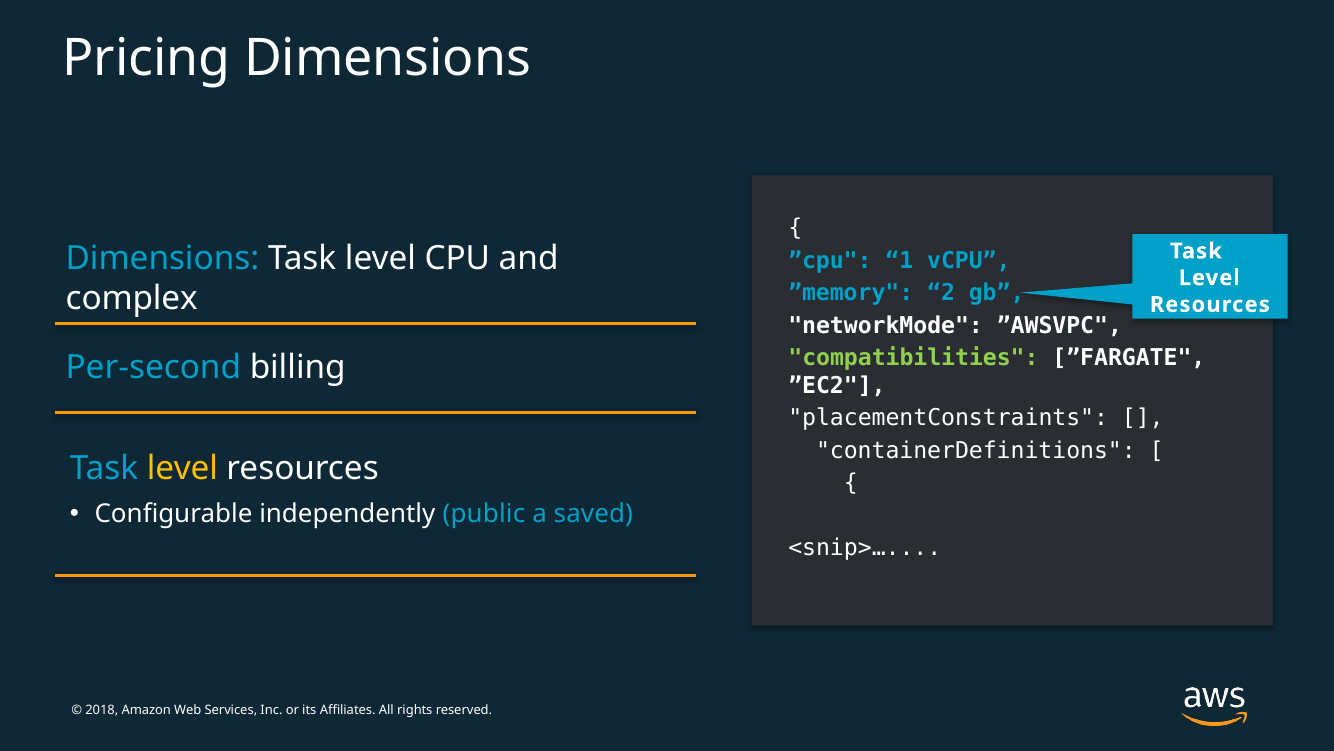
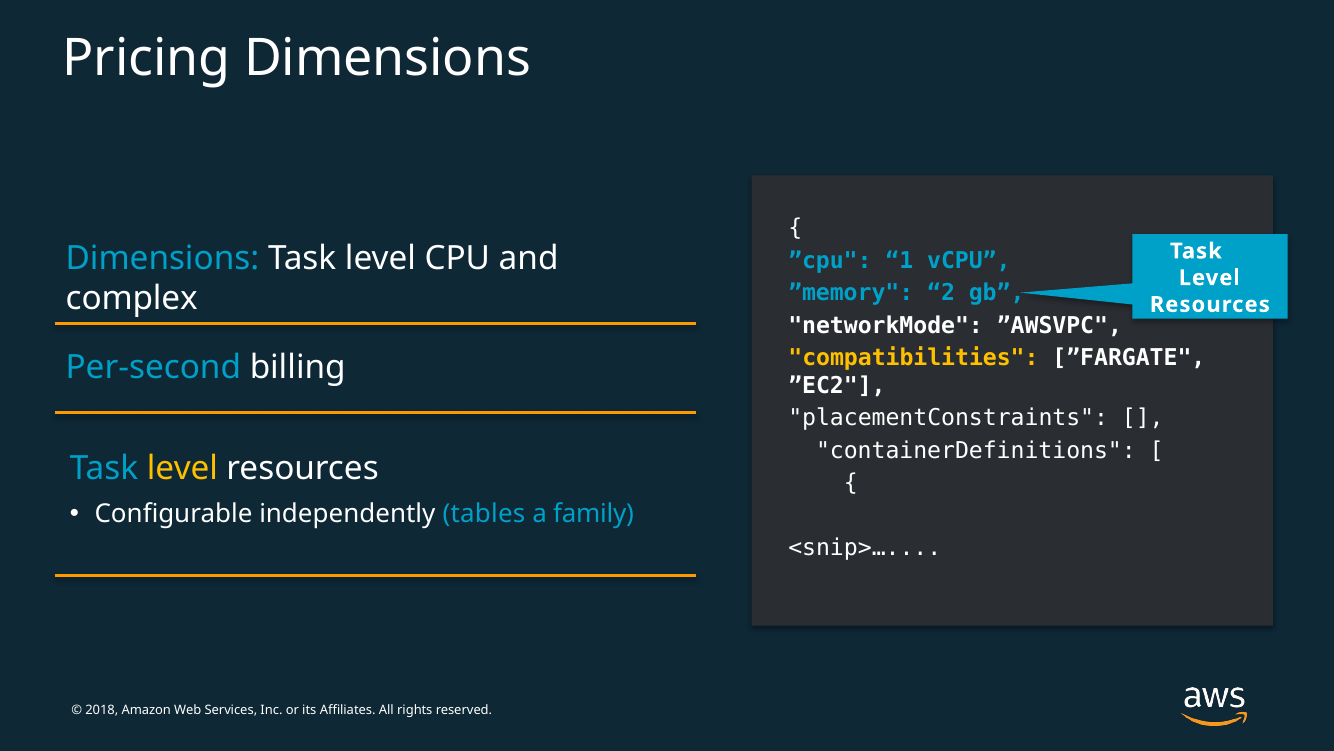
compatibilities colour: light green -> yellow
public: public -> tables
saved: saved -> family
